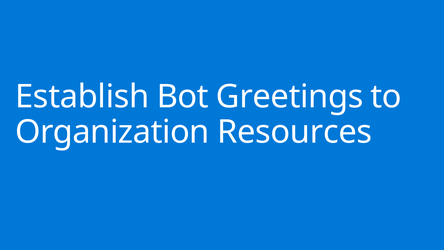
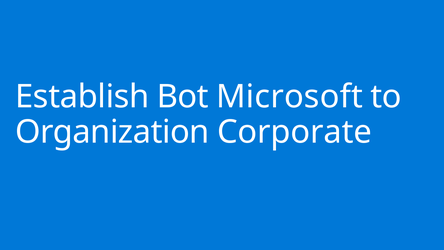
Greetings: Greetings -> Microsoft
Resources: Resources -> Corporate
